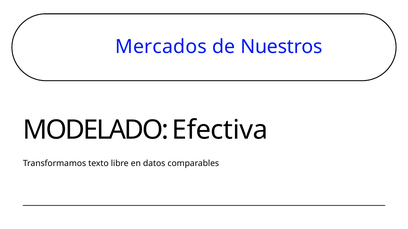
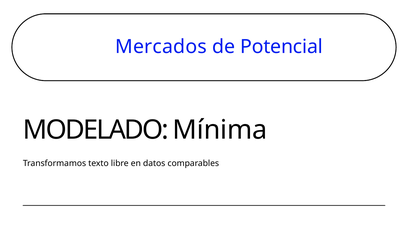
Nuestros: Nuestros -> Potencial
Efectiva: Efectiva -> Mínima
